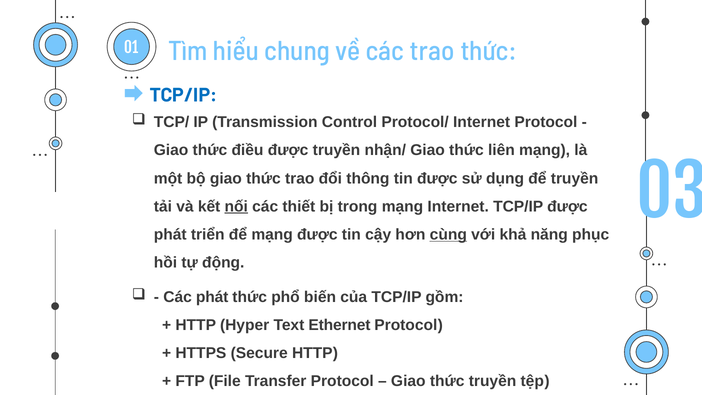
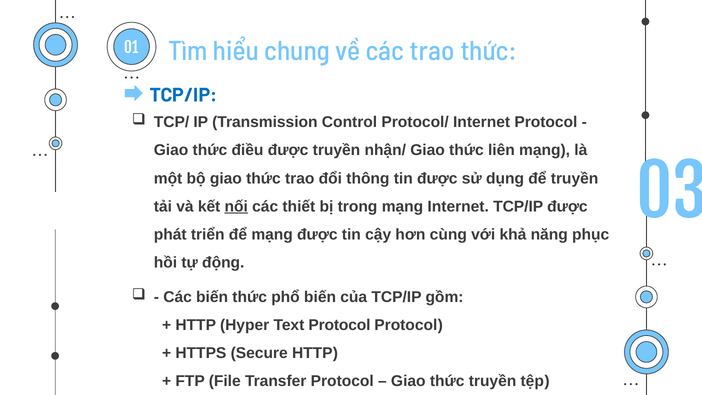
cùng underline: present -> none
Các phát: phát -> biến
Text Ethernet: Ethernet -> Protocol
